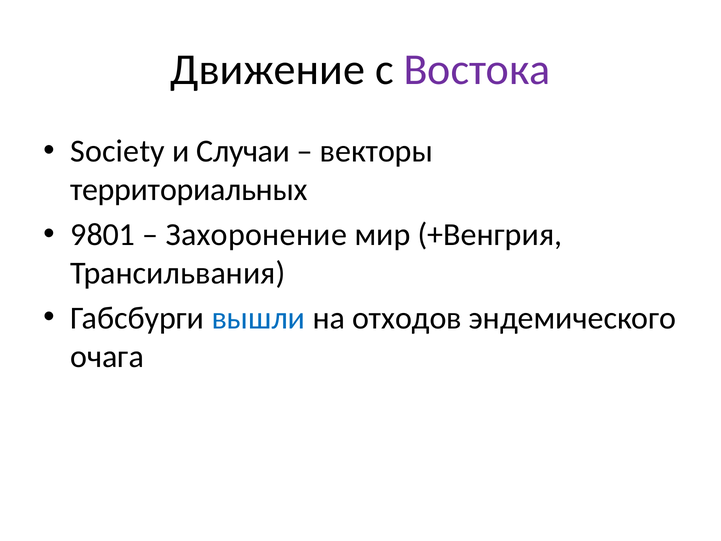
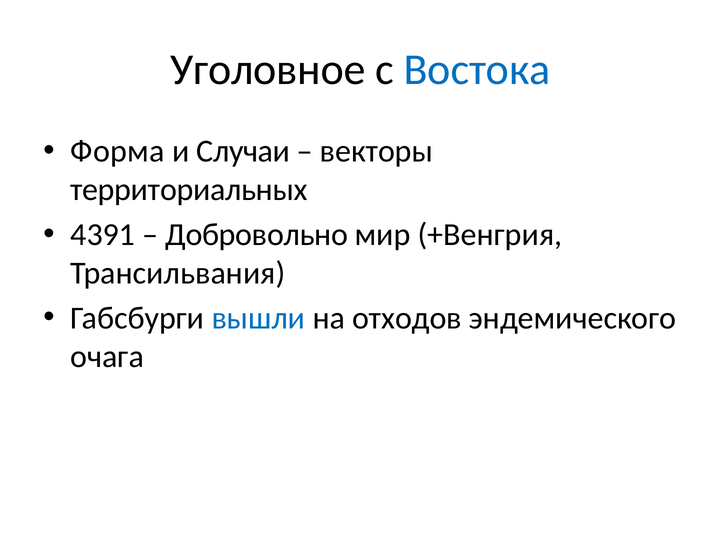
Движение: Движение -> Уголовное
Востока colour: purple -> blue
Society: Society -> Форма
9801: 9801 -> 4391
Захоронение: Захоронение -> Добровольно
